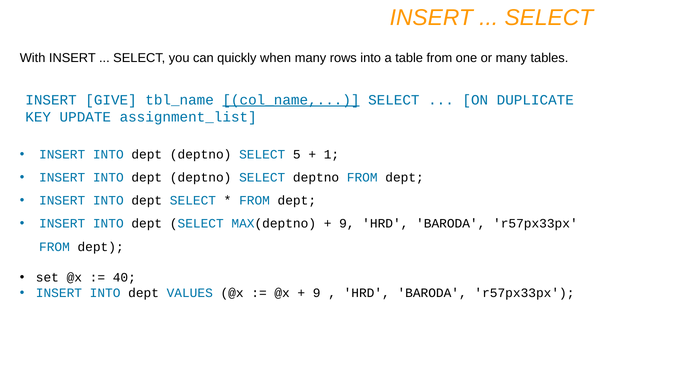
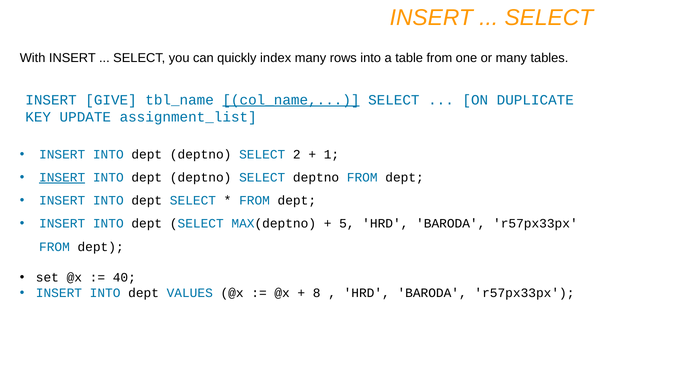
when: when -> index
5: 5 -> 2
INSERT at (62, 177) underline: none -> present
9 at (347, 224): 9 -> 5
9 at (317, 293): 9 -> 8
